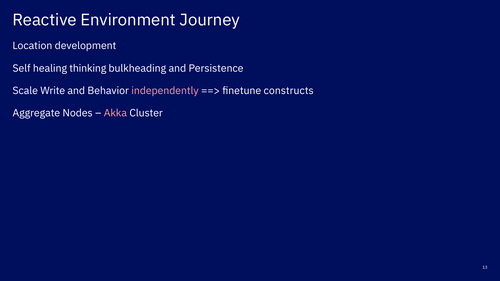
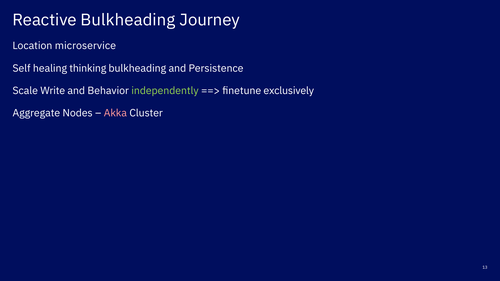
Reactive Environment: Environment -> Bulkheading
development: development -> microservice
independently colour: pink -> light green
constructs: constructs -> exclusively
